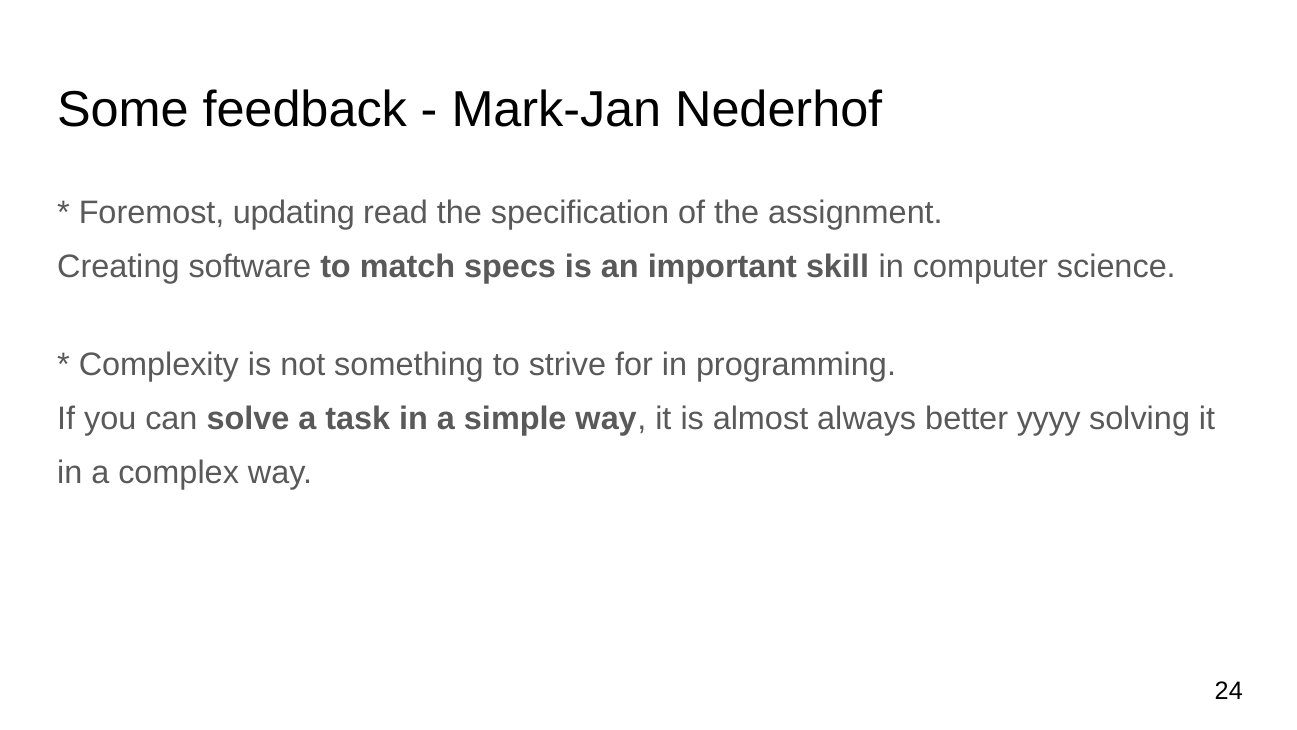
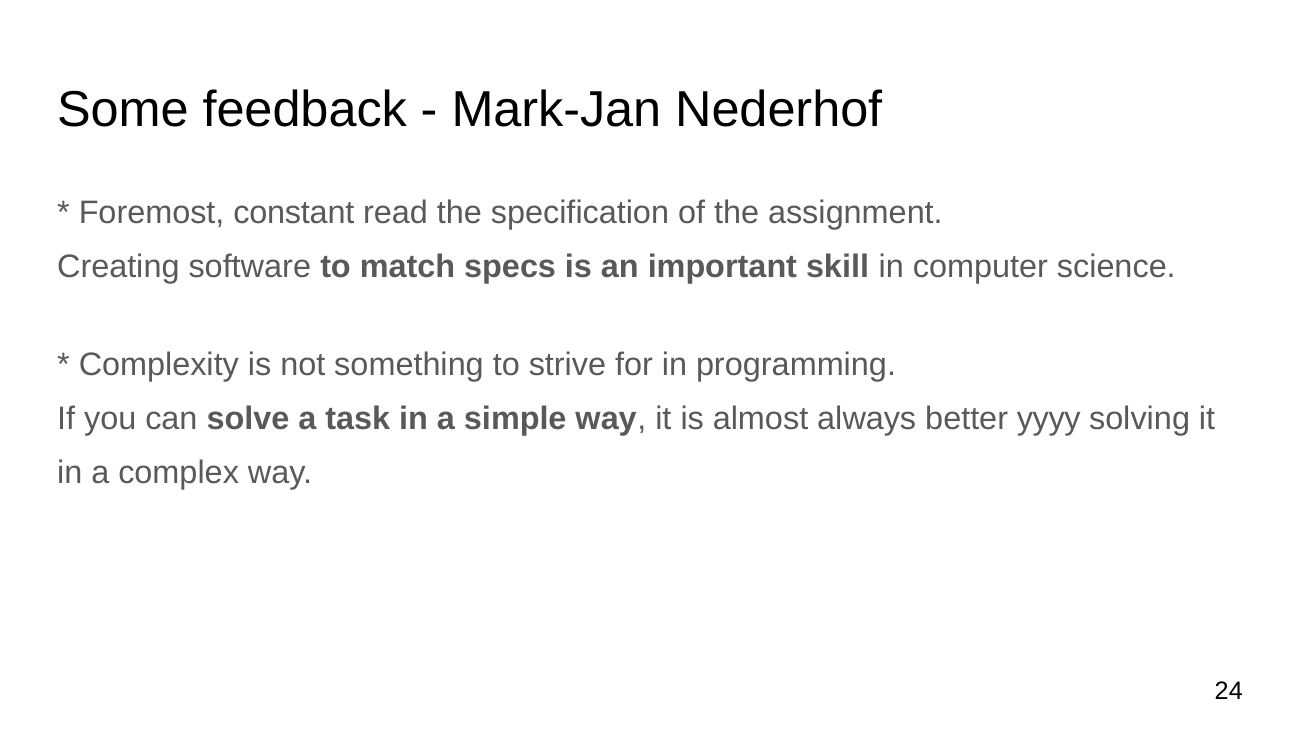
updating: updating -> constant
